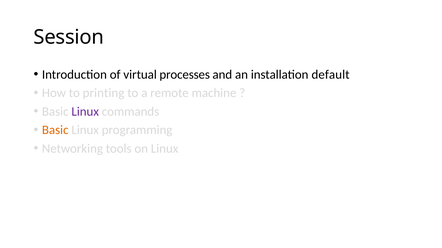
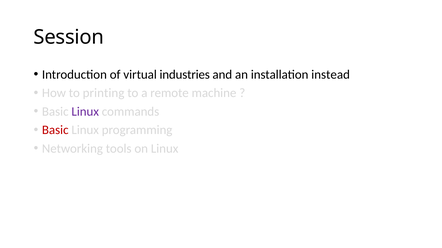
processes: processes -> industries
default: default -> instead
Basic at (55, 130) colour: orange -> red
